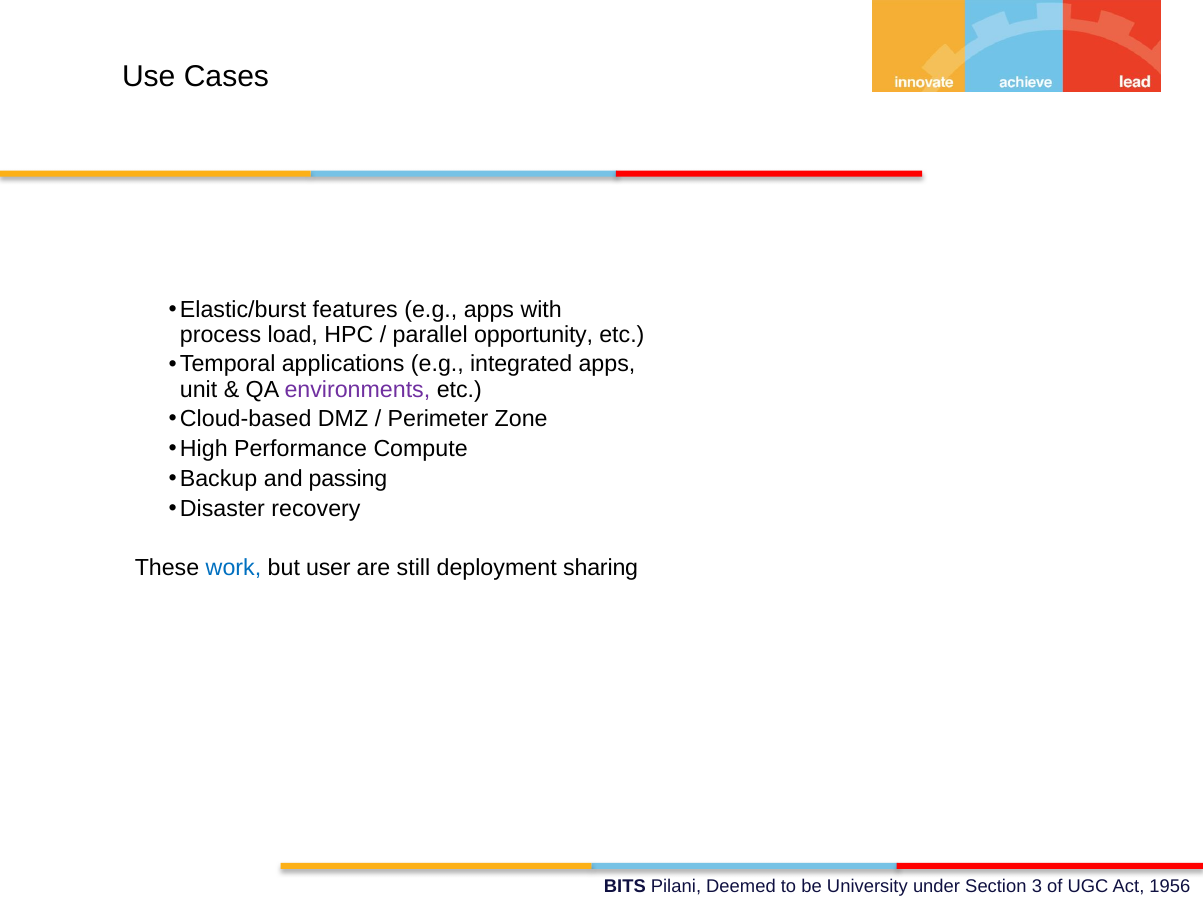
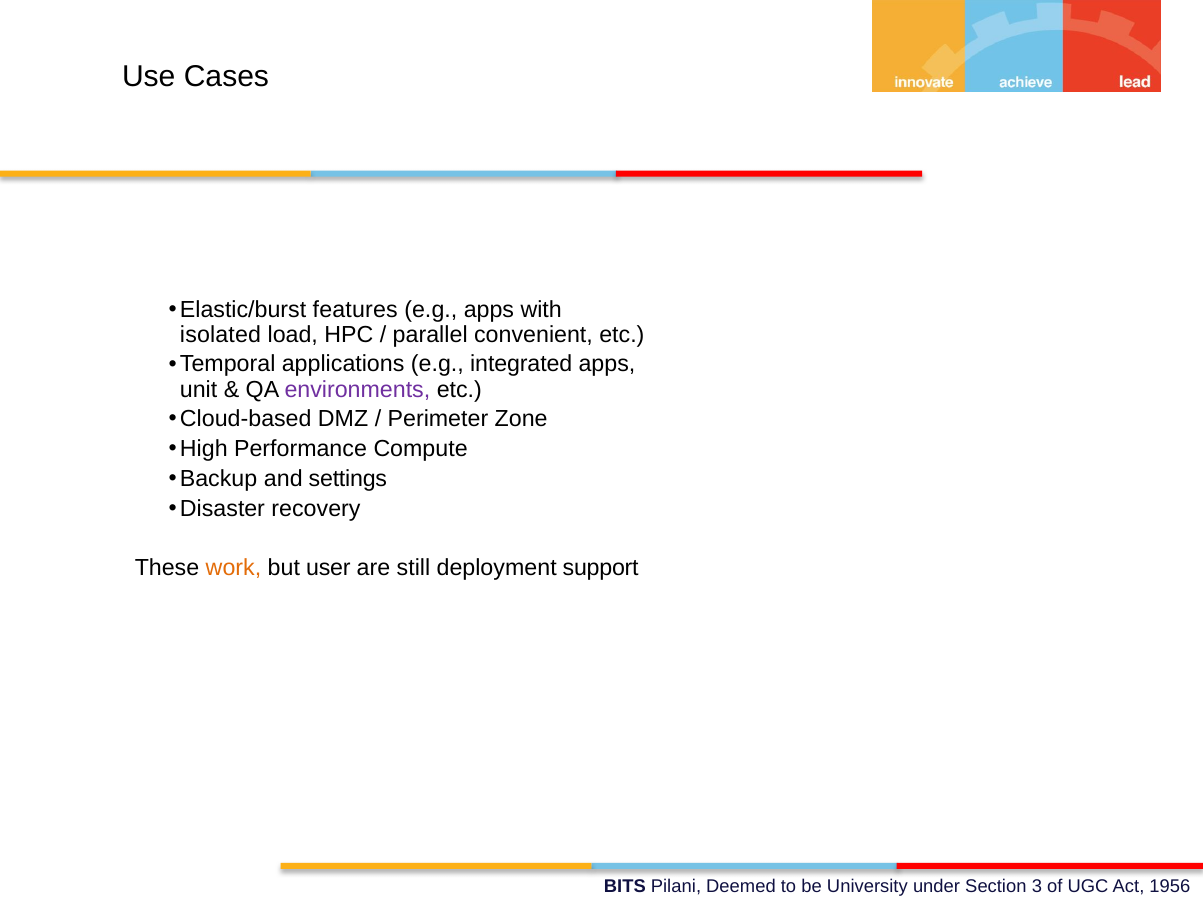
process: process -> isolated
opportunity: opportunity -> convenient
passing: passing -> settings
work colour: blue -> orange
sharing: sharing -> support
